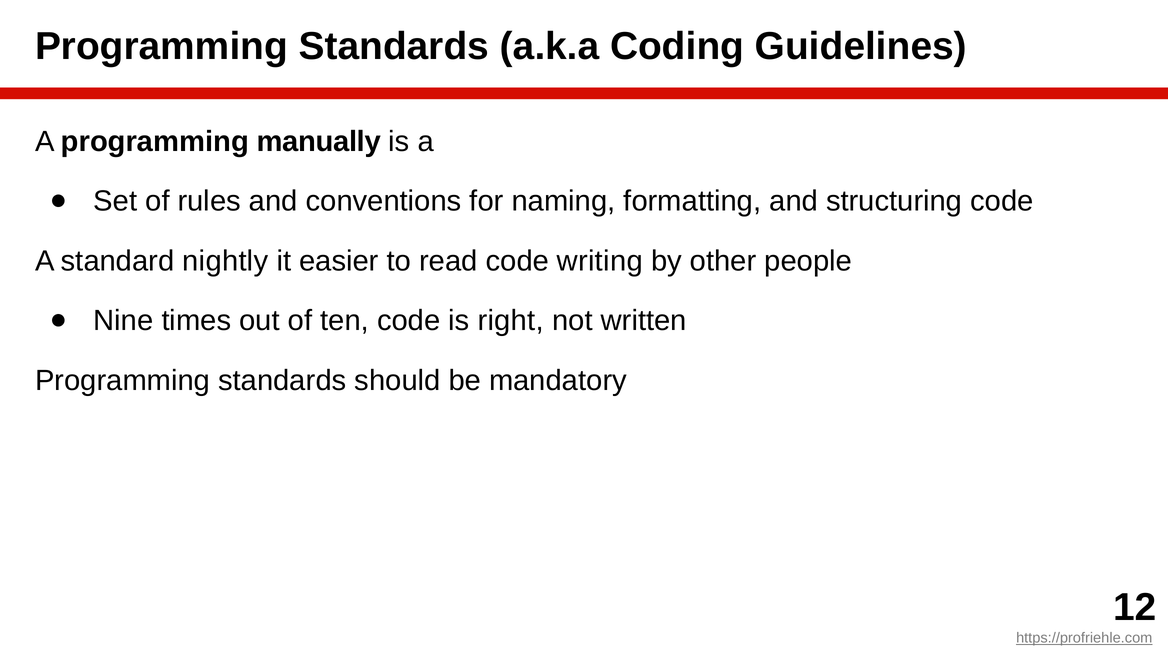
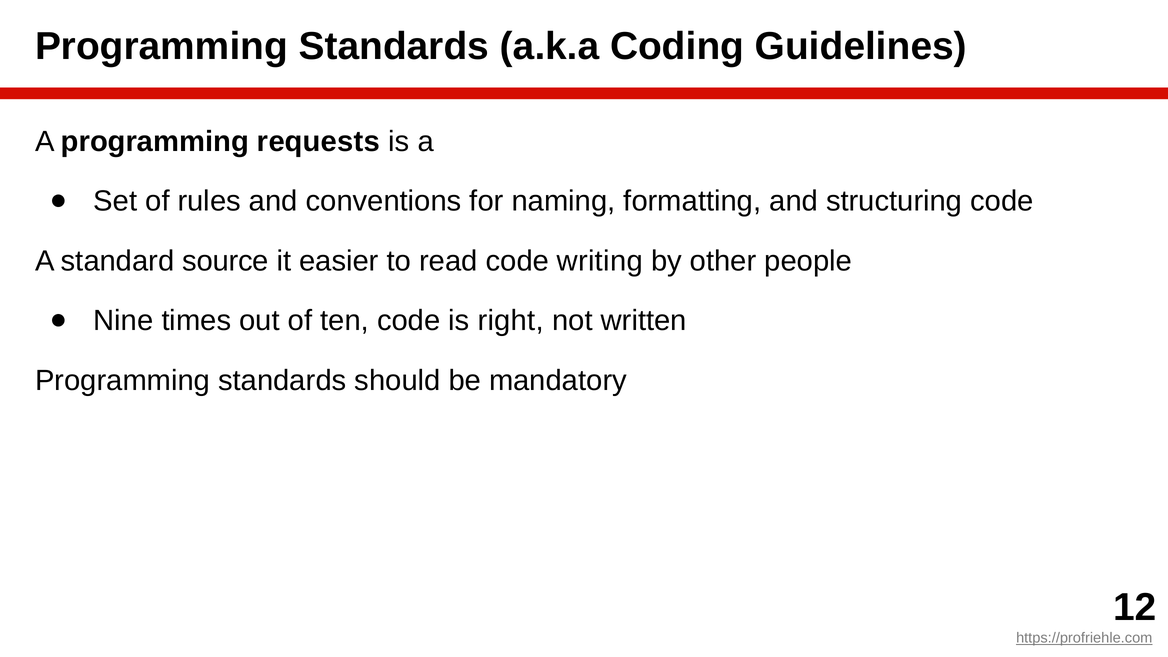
manually: manually -> requests
nightly: nightly -> source
